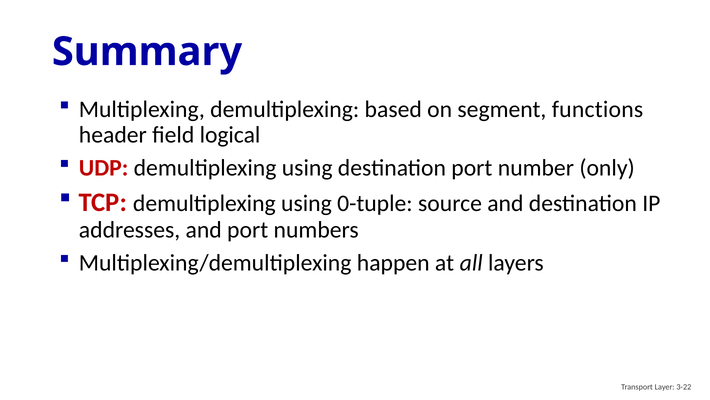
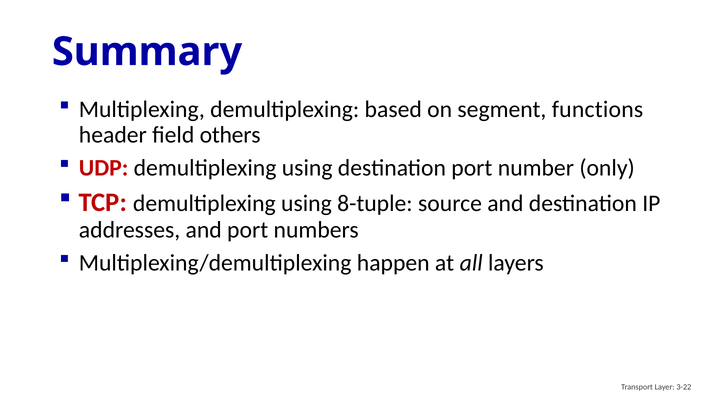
logical: logical -> others
0-tuple: 0-tuple -> 8-tuple
